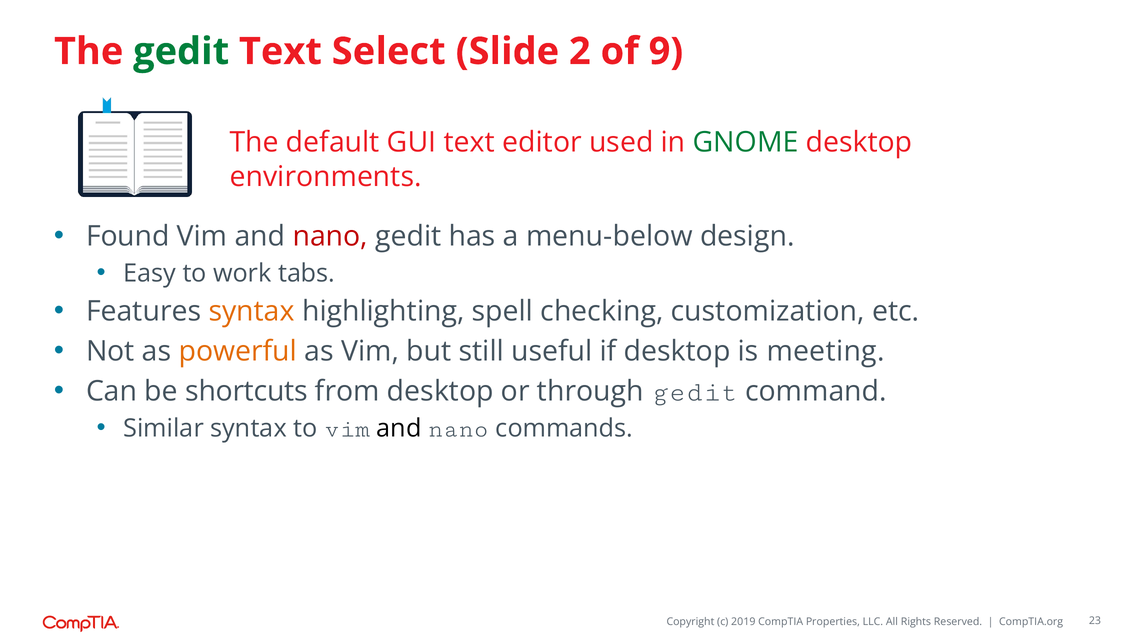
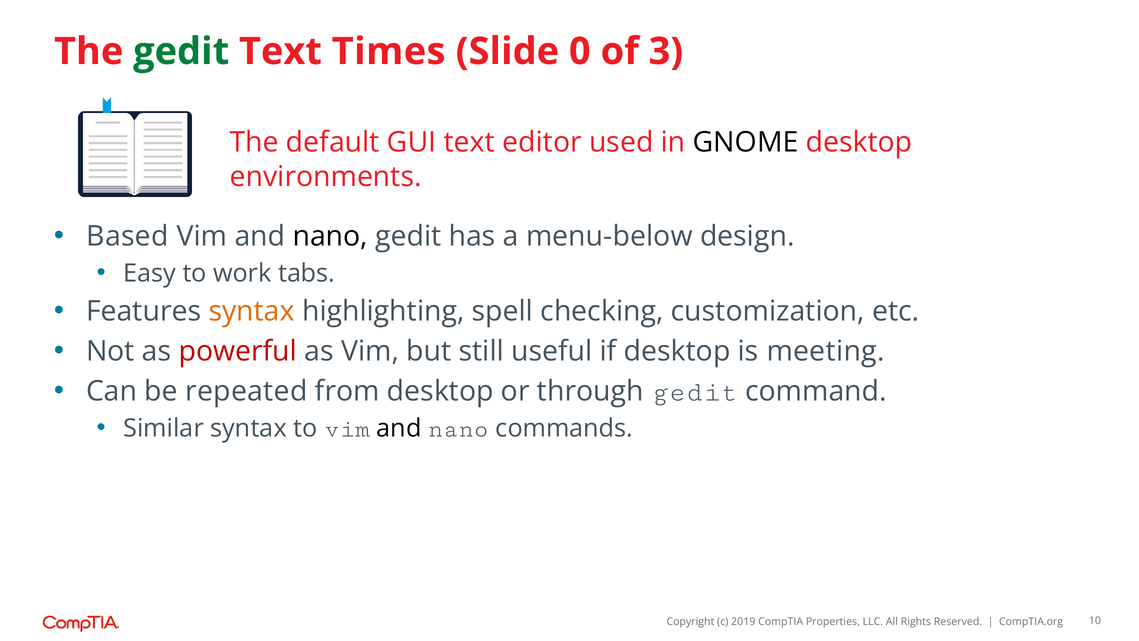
Select: Select -> Times
2: 2 -> 0
9: 9 -> 3
GNOME colour: green -> black
Found: Found -> Based
nano at (330, 236) colour: red -> black
powerful colour: orange -> red
shortcuts: shortcuts -> repeated
23: 23 -> 10
